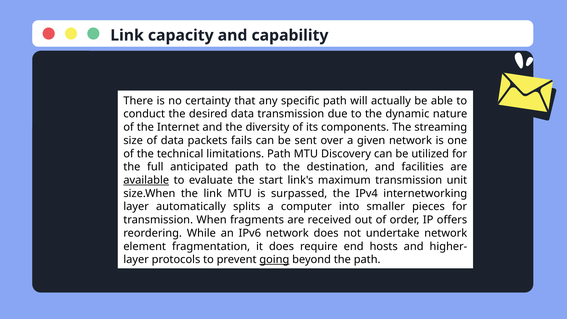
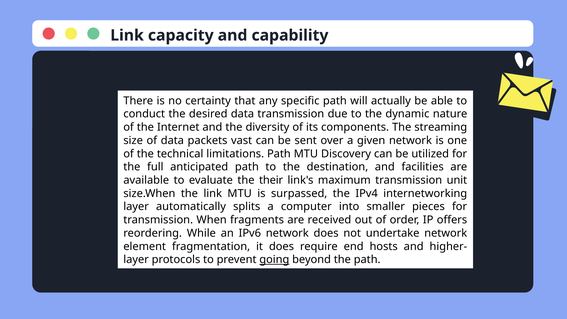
fails: fails -> vast
available underline: present -> none
start: start -> their
